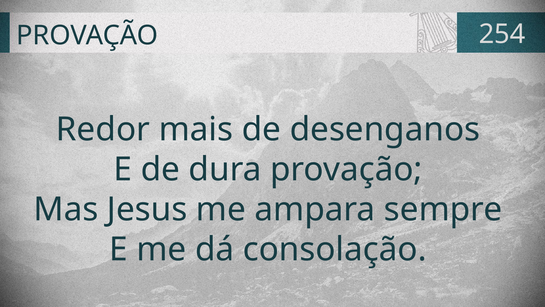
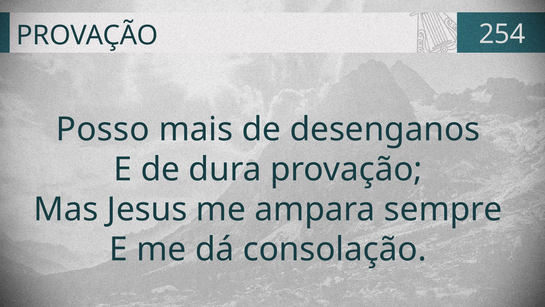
Redor: Redor -> Posso
